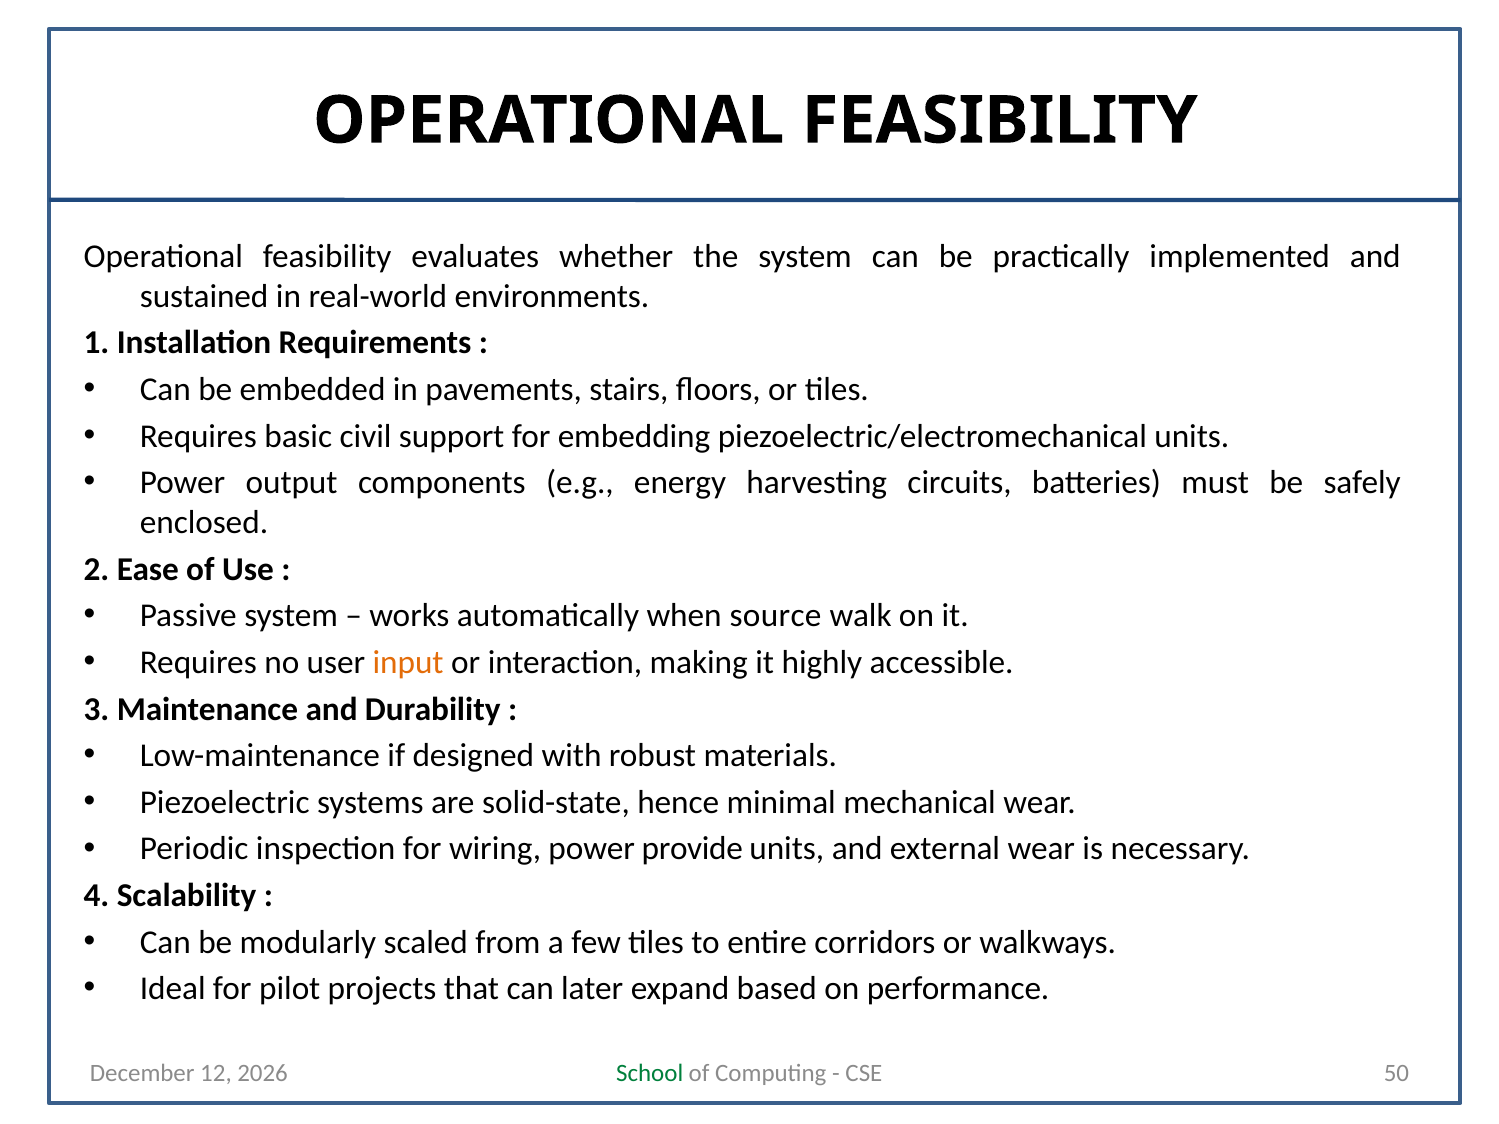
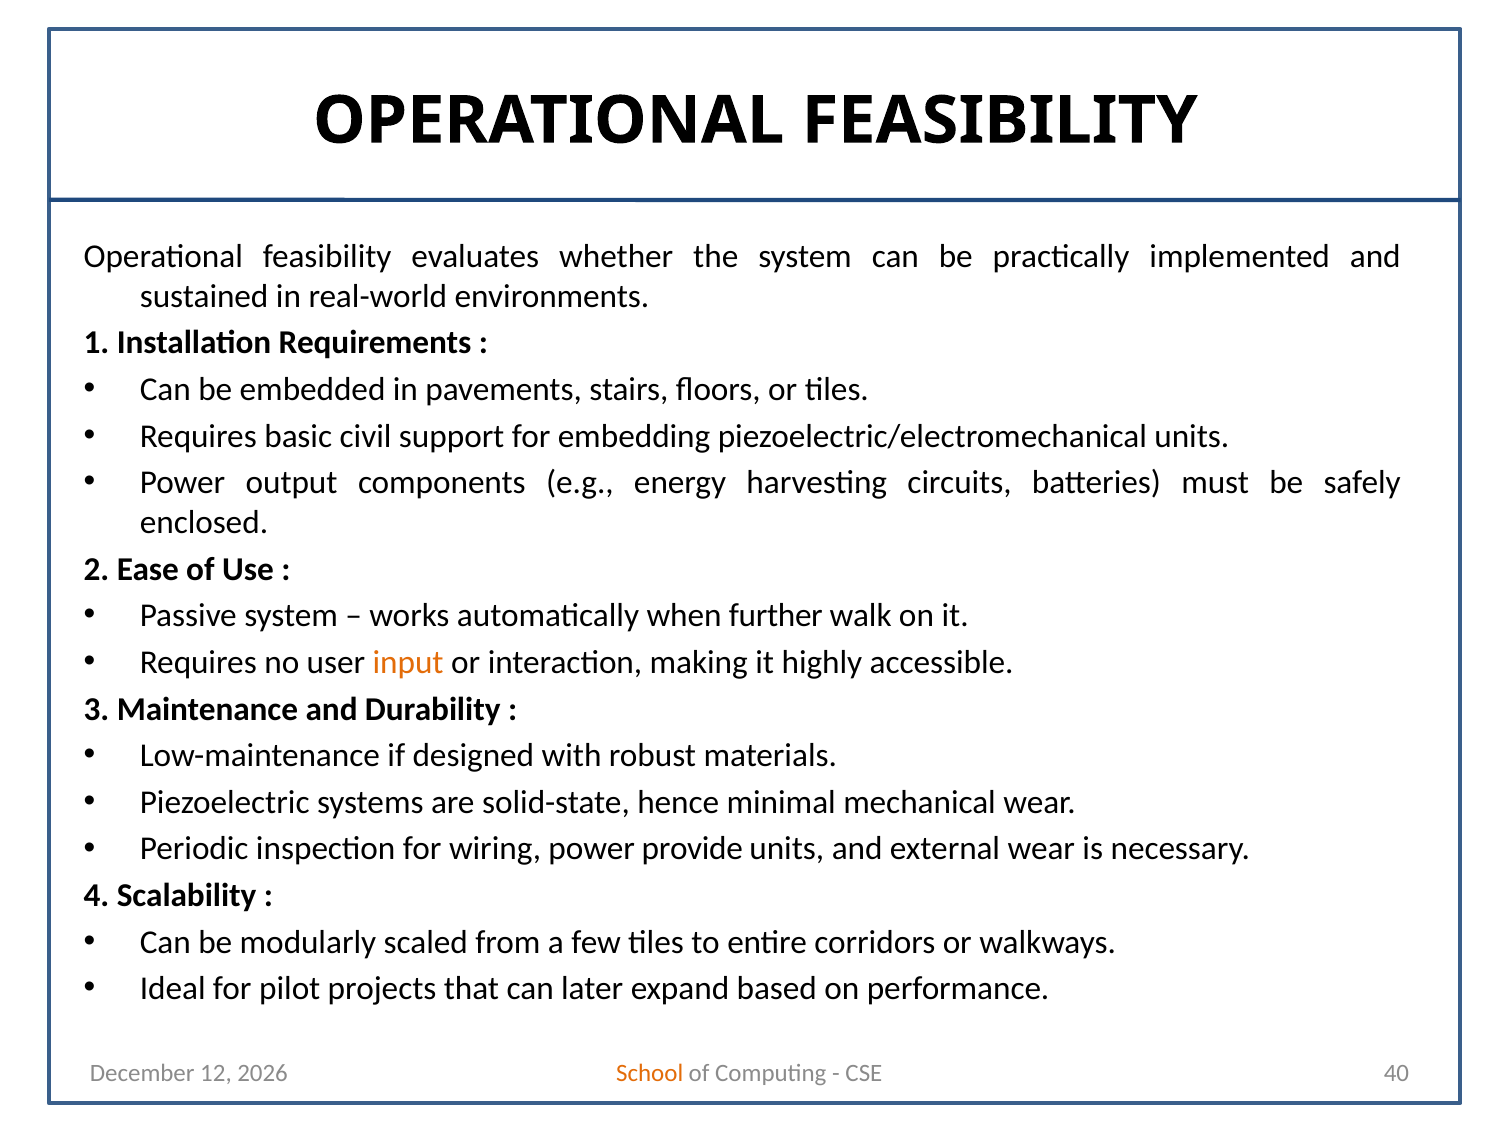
source: source -> further
School colour: green -> orange
50: 50 -> 40
